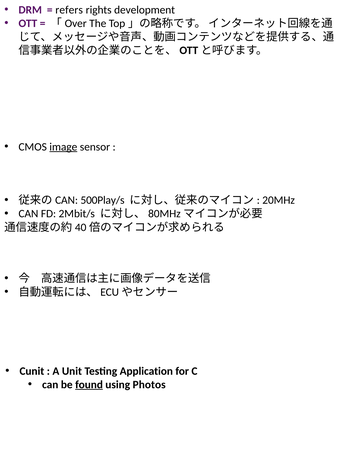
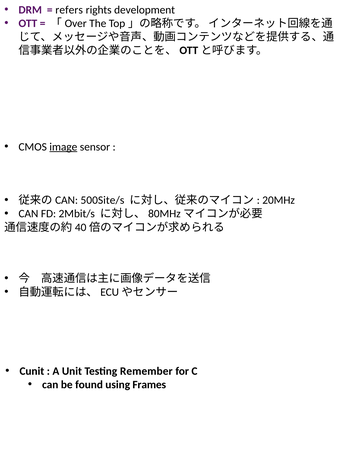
500Play/s: 500Play/s -> 500Site/s
Application: Application -> Remember
found underline: present -> none
Photos: Photos -> Frames
